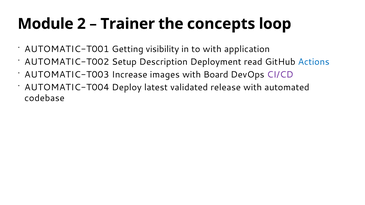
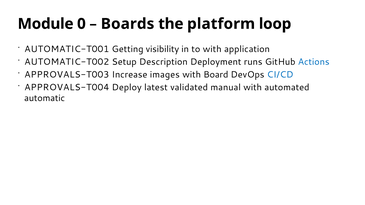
2: 2 -> 0
Trainer: Trainer -> Boards
concepts: concepts -> platform
read: read -> runs
AUTOMATIC-T003: AUTOMATIC-T003 -> APPROVALS-T003
CI/CD colour: purple -> blue
AUTOMATIC-T004: AUTOMATIC-T004 -> APPROVALS-T004
release: release -> manual
codebase: codebase -> automatic
